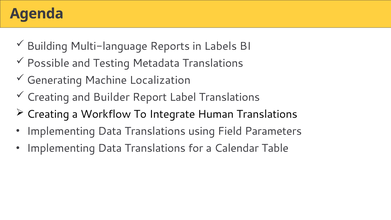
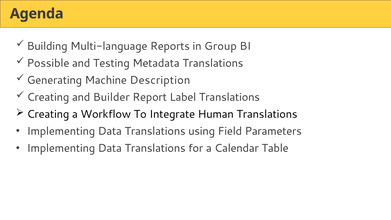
Labels: Labels -> Group
Localization: Localization -> Description
